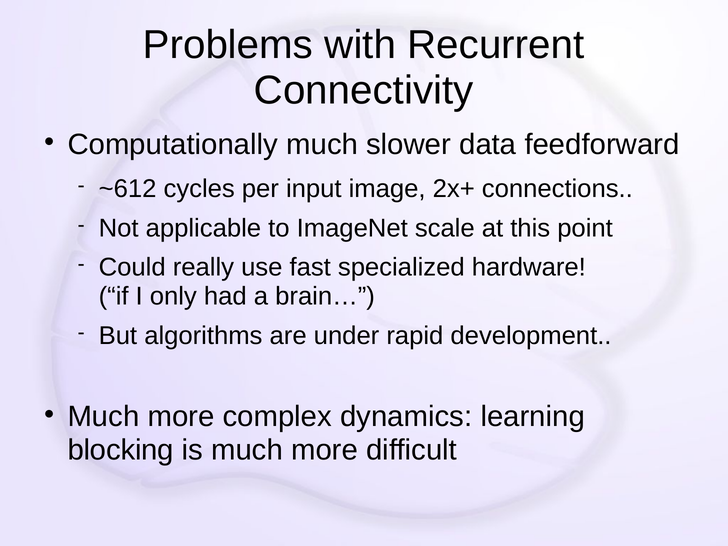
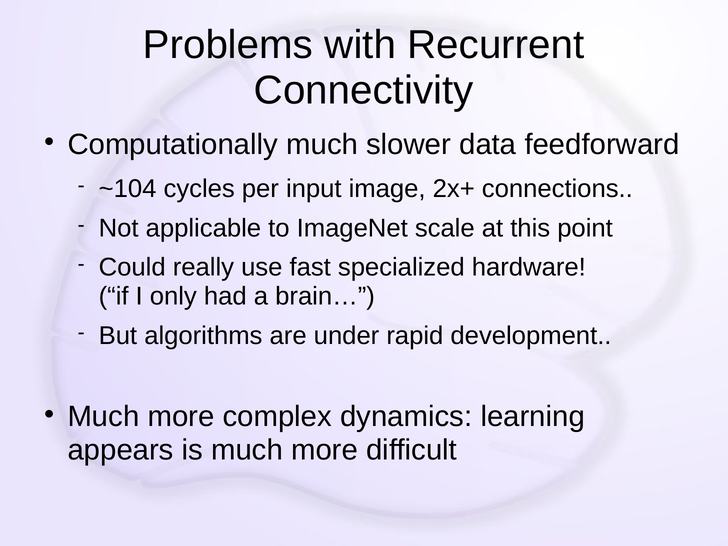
~612: ~612 -> ~104
blocking: blocking -> appears
